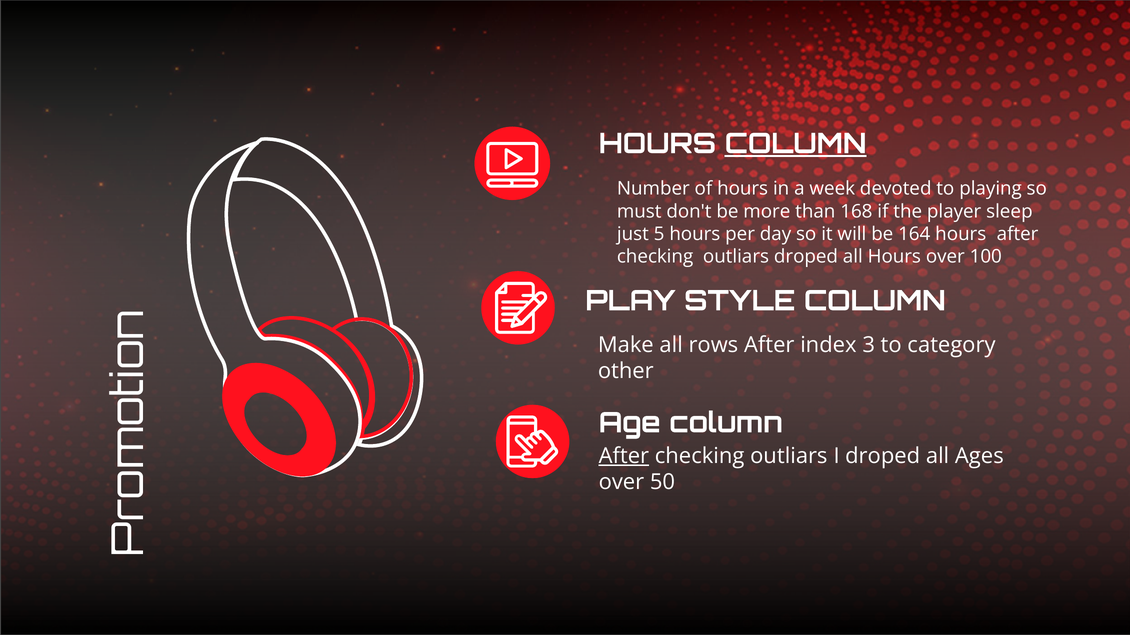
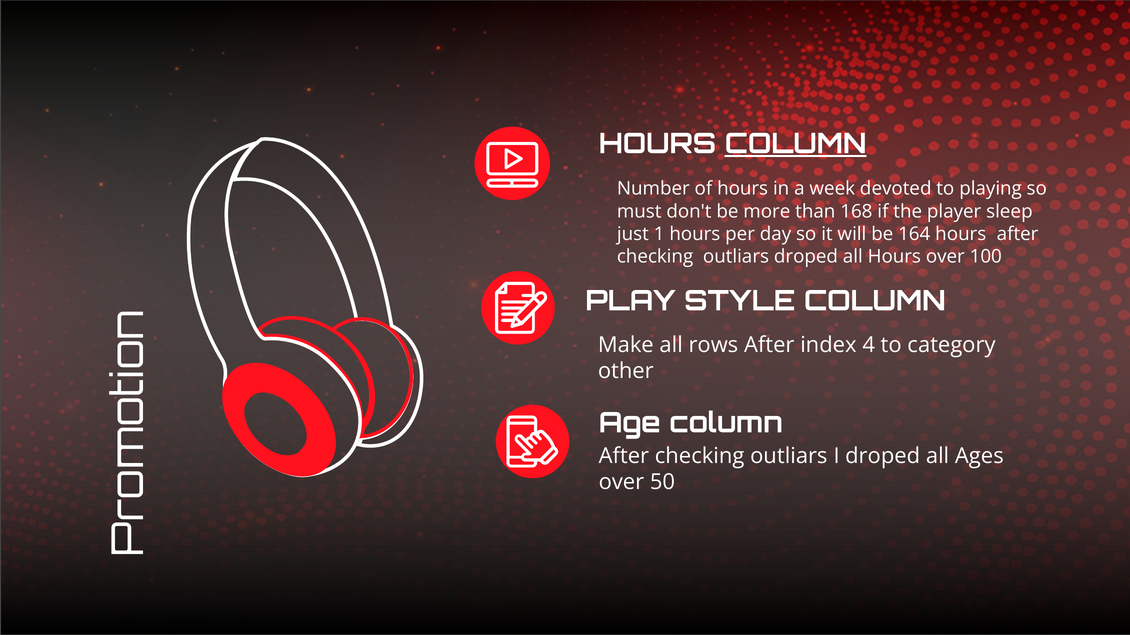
5: 5 -> 1
3: 3 -> 4
After at (624, 456) underline: present -> none
